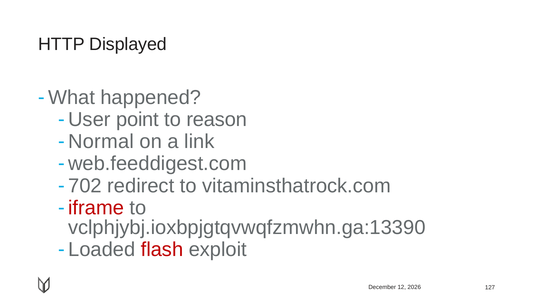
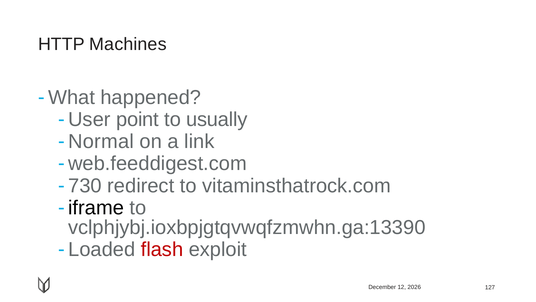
Displayed: Displayed -> Machines
reason: reason -> usually
702: 702 -> 730
iframe colour: red -> black
